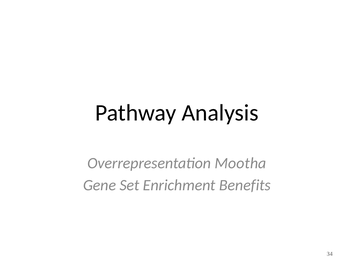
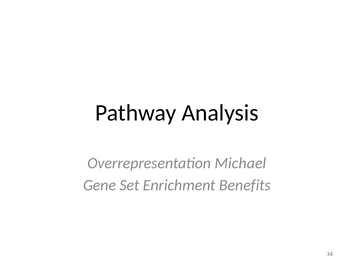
Mootha: Mootha -> Michael
